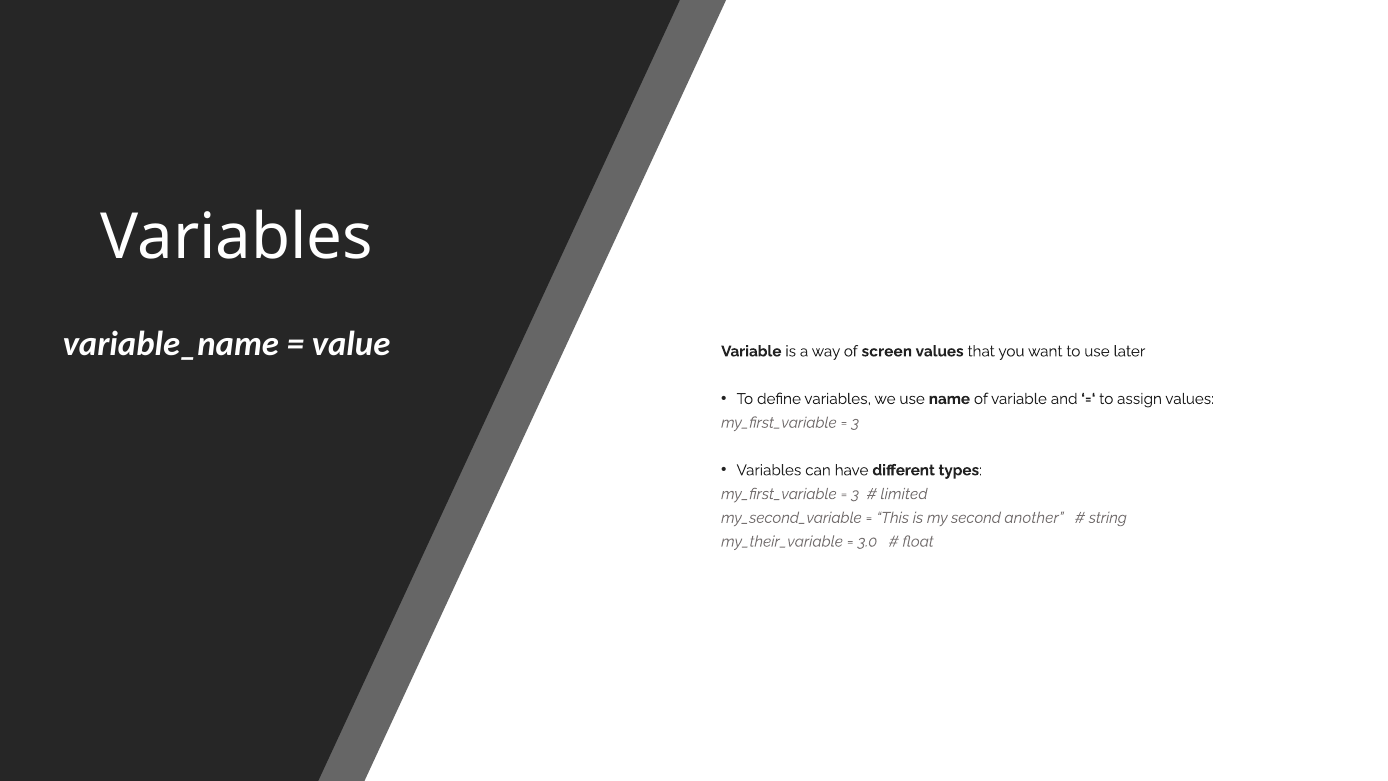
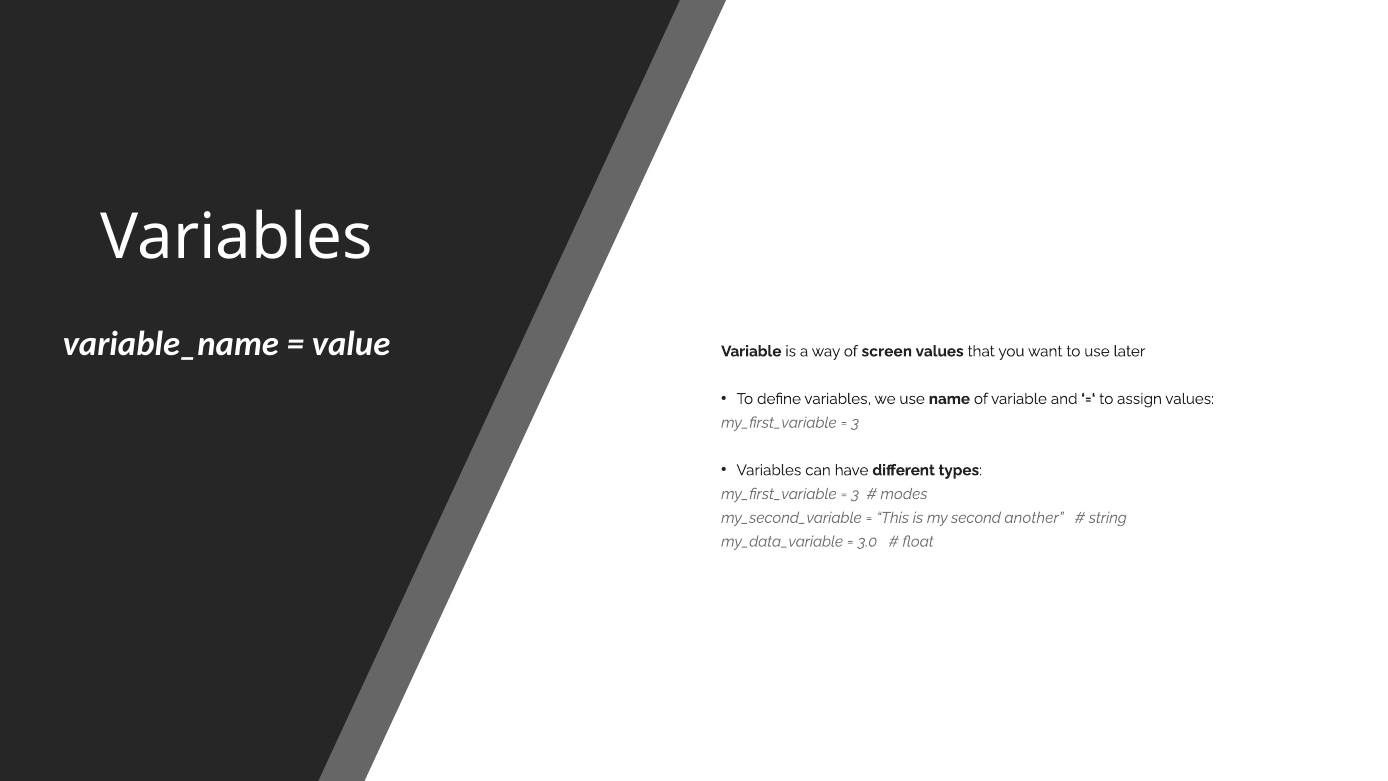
limited: limited -> modes
my_their_variable: my_their_variable -> my_data_variable
